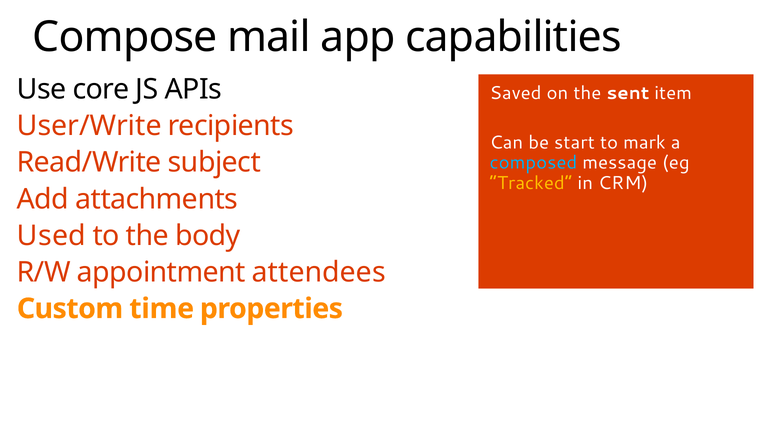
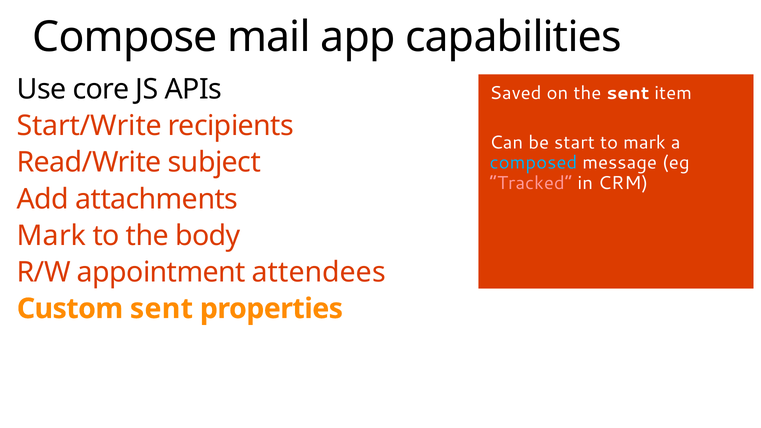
User/Write: User/Write -> Start/Write
Tracked colour: yellow -> pink
Used at (51, 236): Used -> Mark
Custom time: time -> sent
